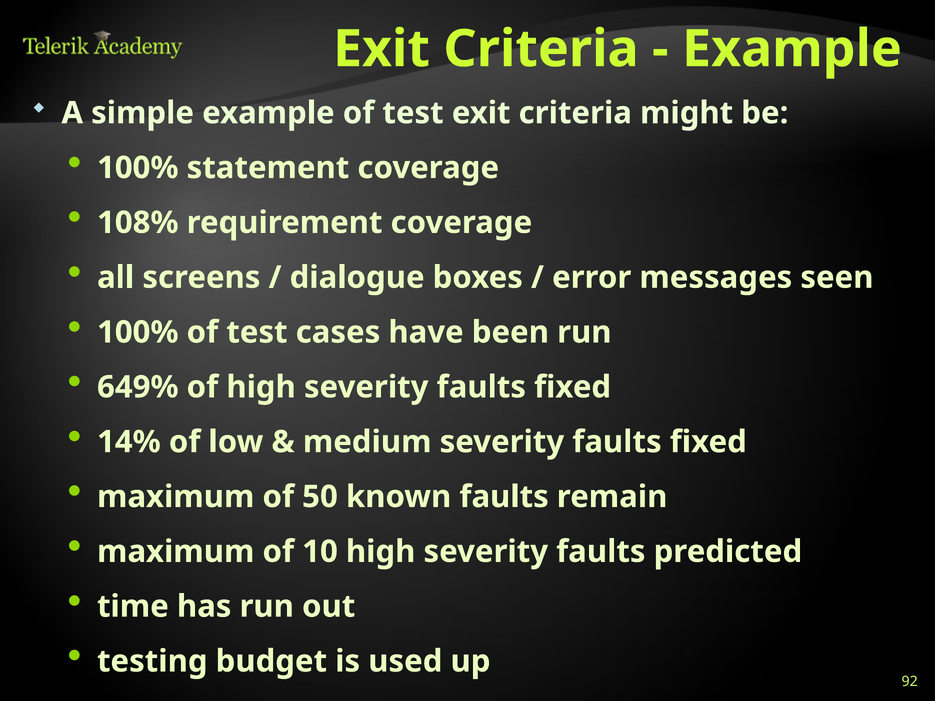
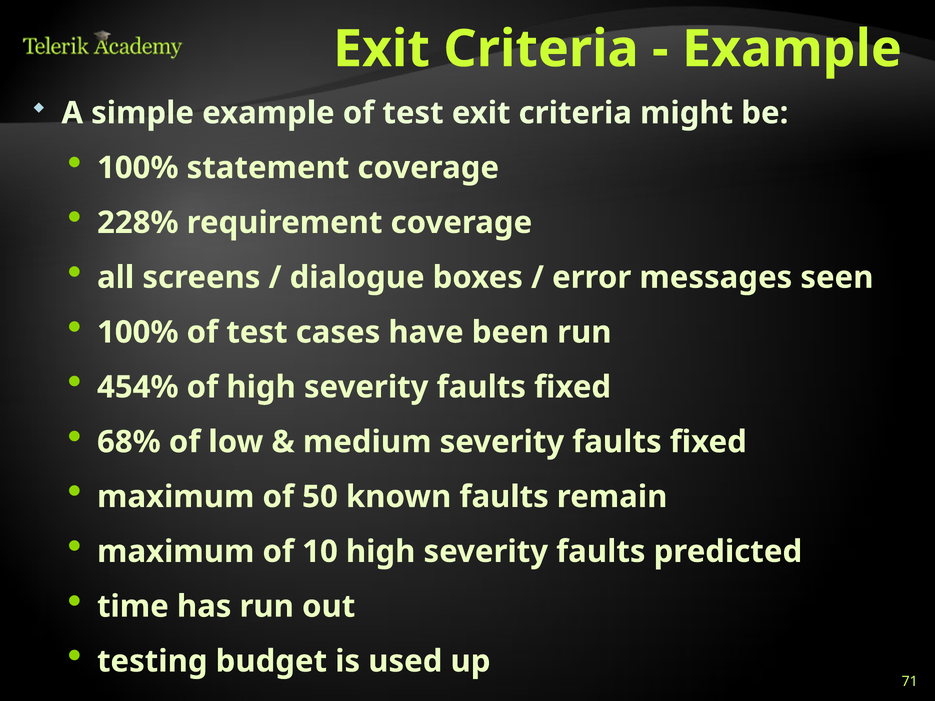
108%: 108% -> 228%
649%: 649% -> 454%
14%: 14% -> 68%
92: 92 -> 71
